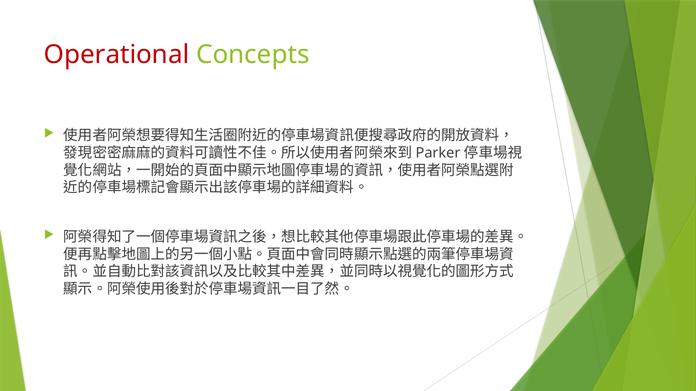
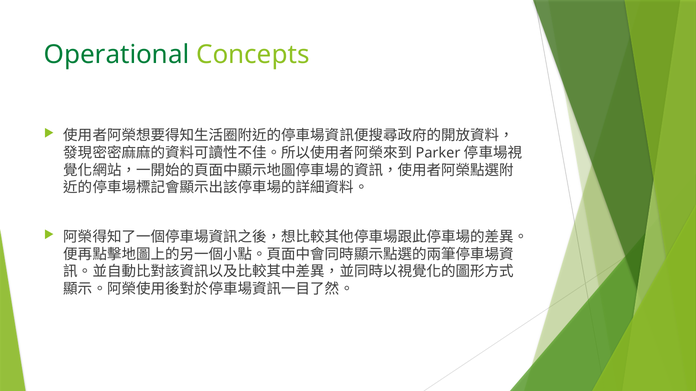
Operational colour: red -> green
